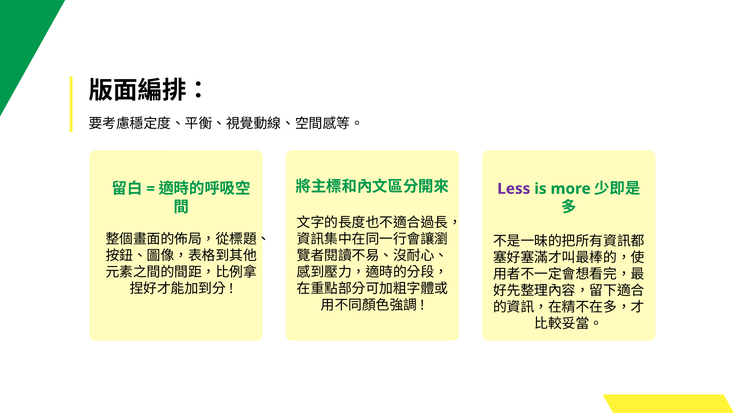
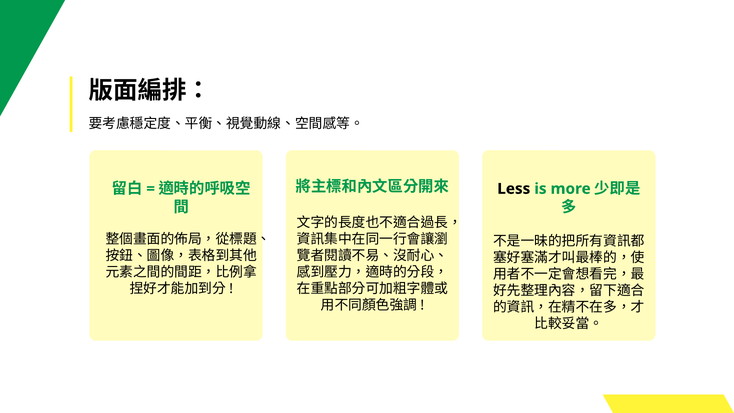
Less colour: purple -> black
